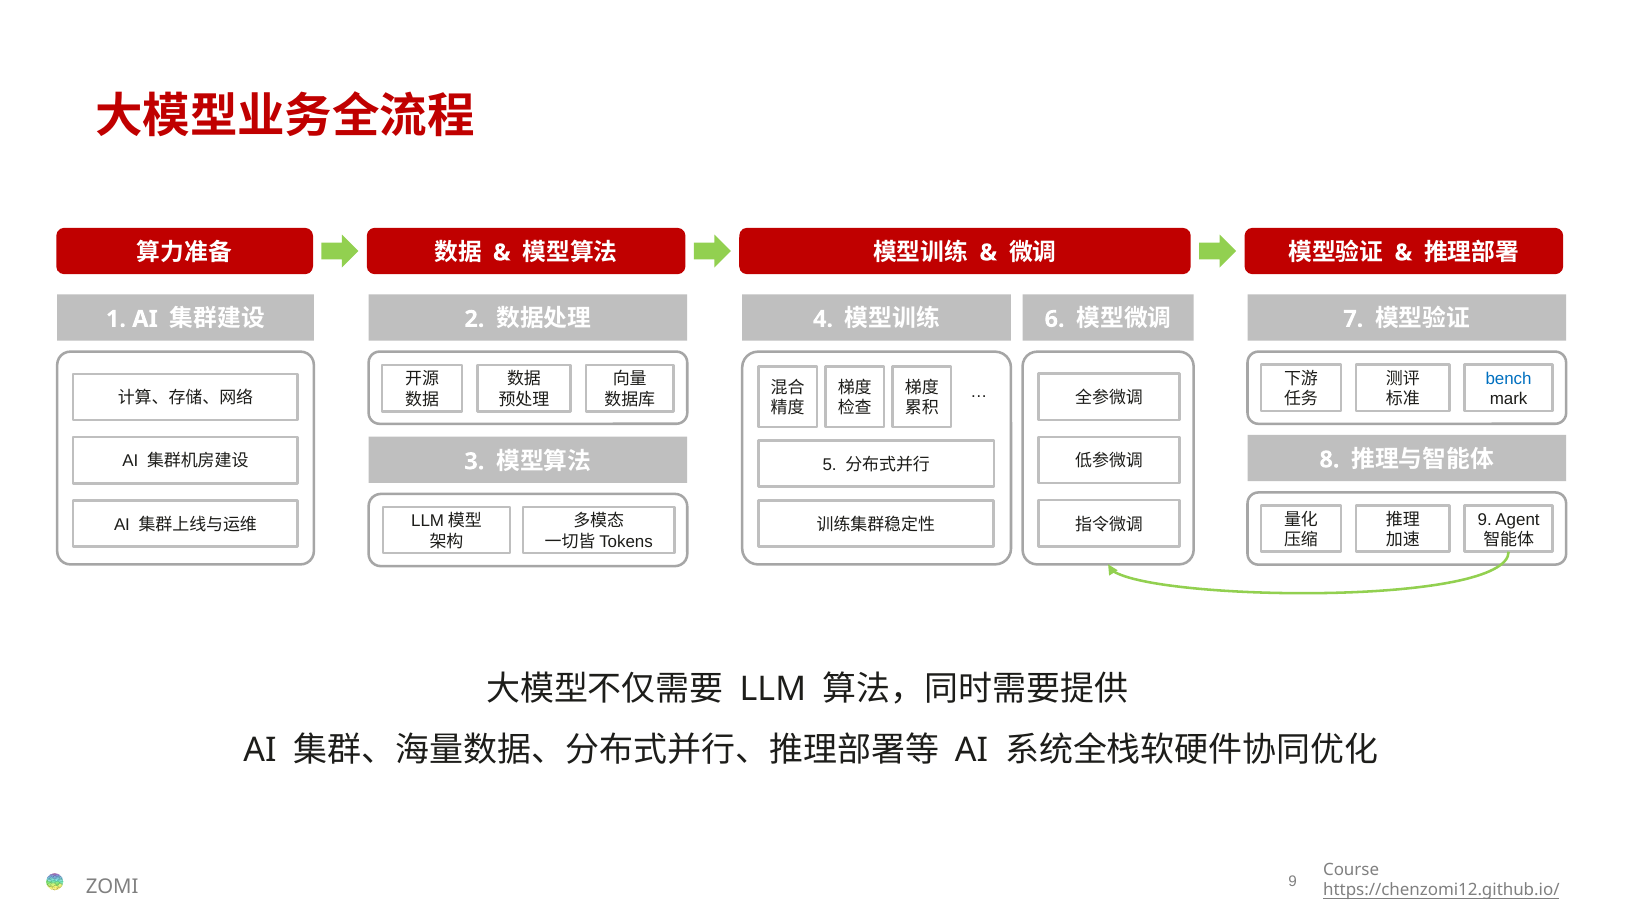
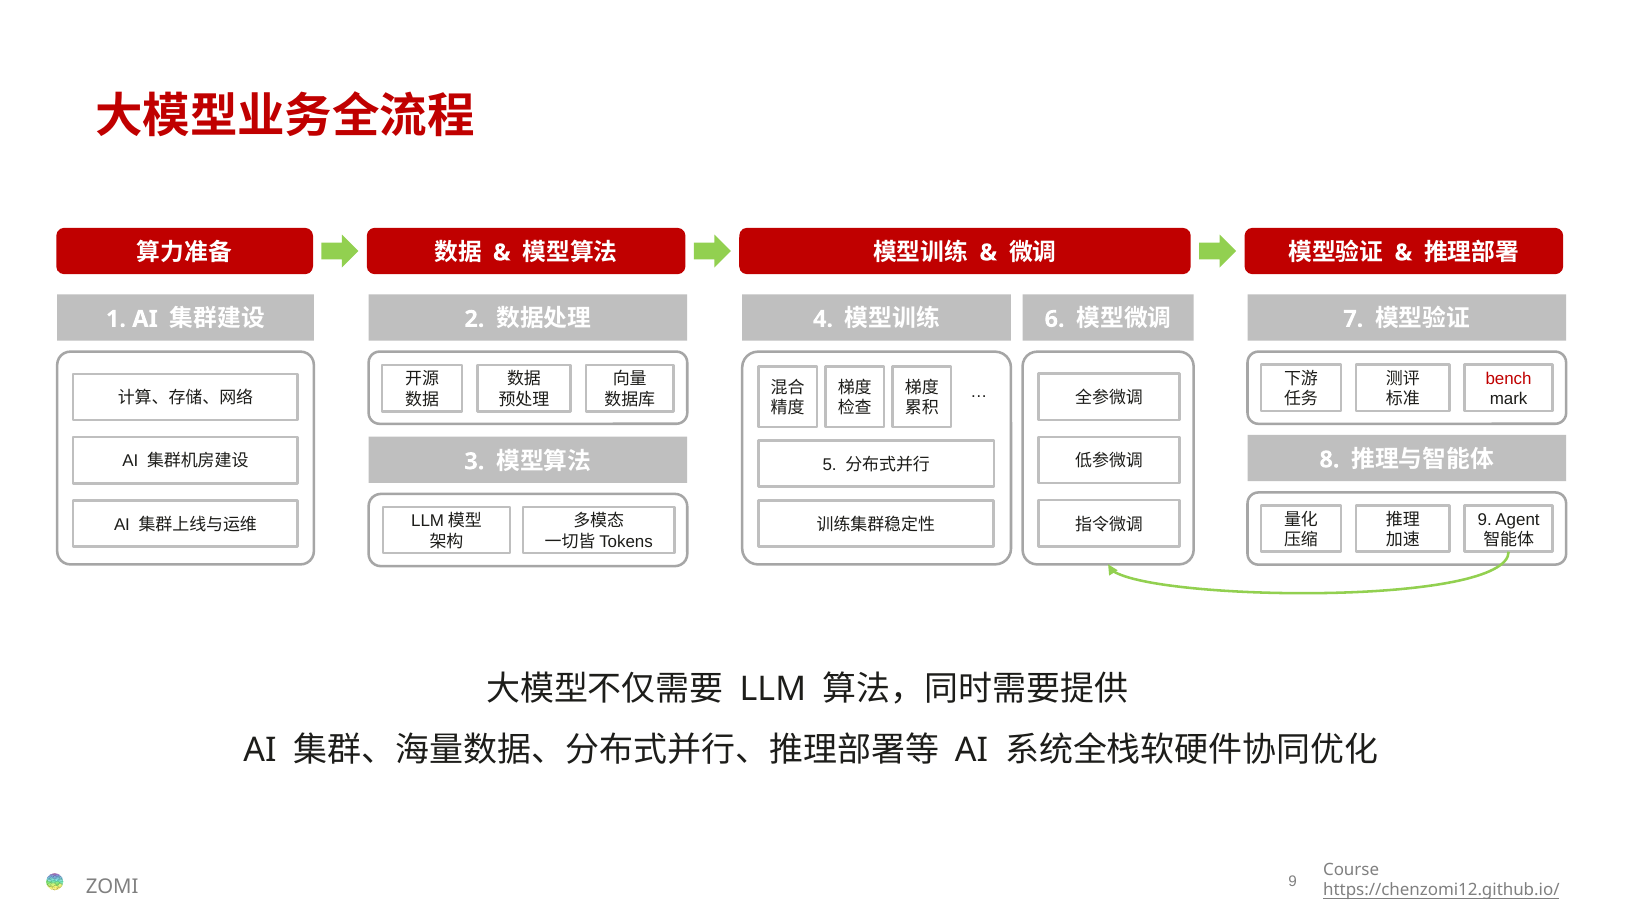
bench colour: blue -> red
